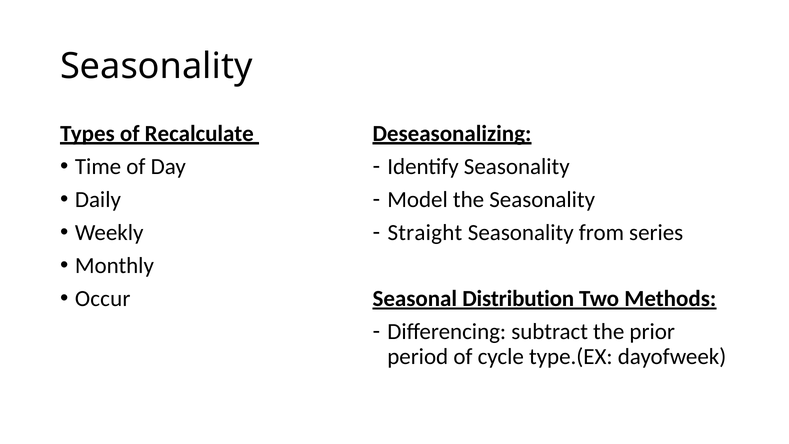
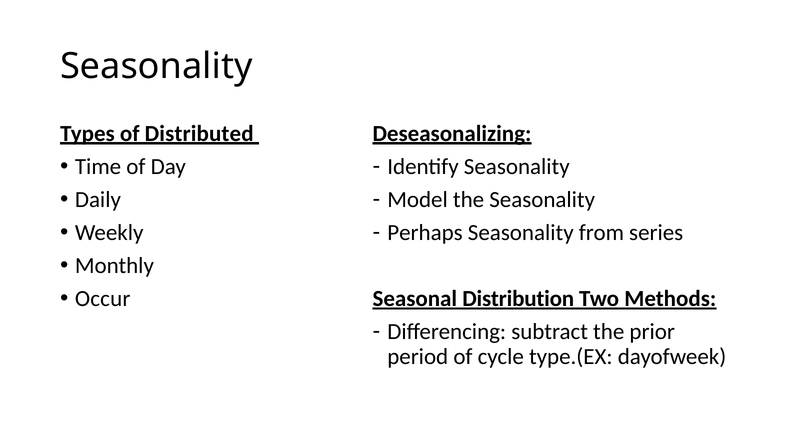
Recalculate: Recalculate -> Distributed
Straight: Straight -> Perhaps
